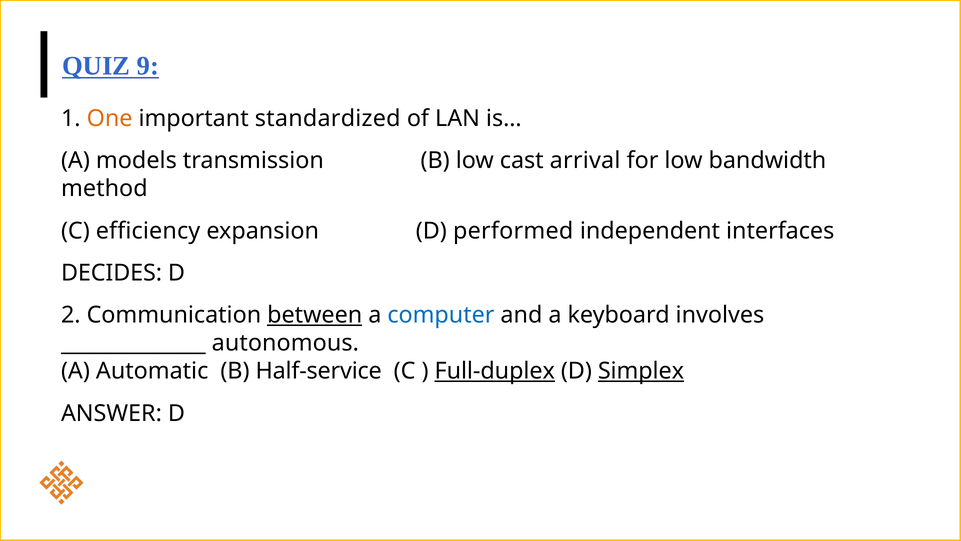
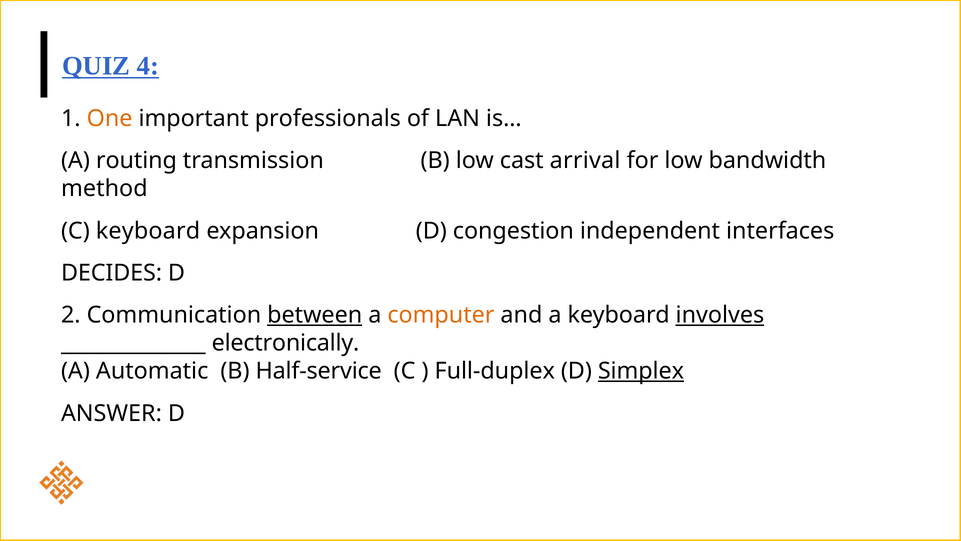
9: 9 -> 4
standardized: standardized -> professionals
models: models -> routing
C efficiency: efficiency -> keyboard
performed: performed -> congestion
computer colour: blue -> orange
involves underline: none -> present
autonomous: autonomous -> electronically
Full-duplex underline: present -> none
